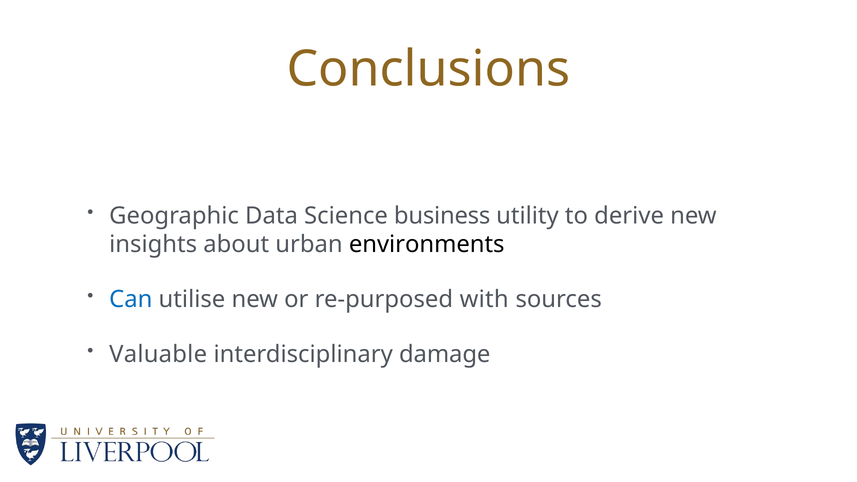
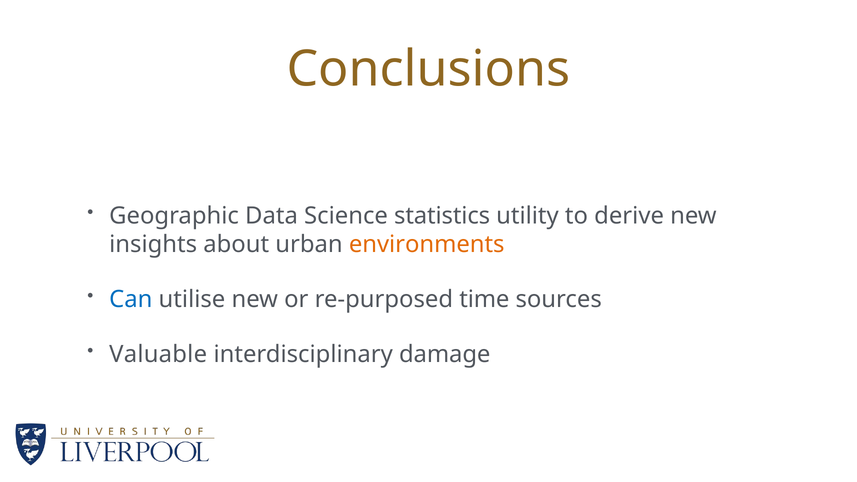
business: business -> statistics
environments colour: black -> orange
with: with -> time
